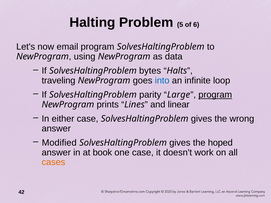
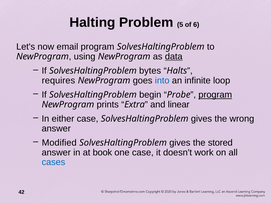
data underline: none -> present
traveling: traveling -> requires
parity: parity -> begin
Large: Large -> Probe
Lines: Lines -> Extra
hoped: hoped -> stored
cases colour: orange -> blue
